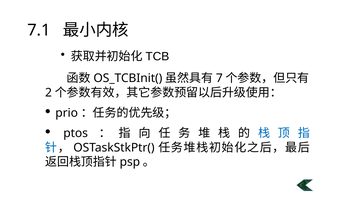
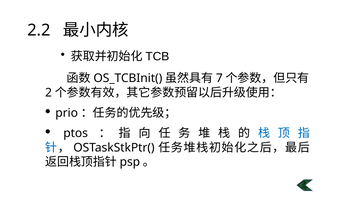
7.1: 7.1 -> 2.2
